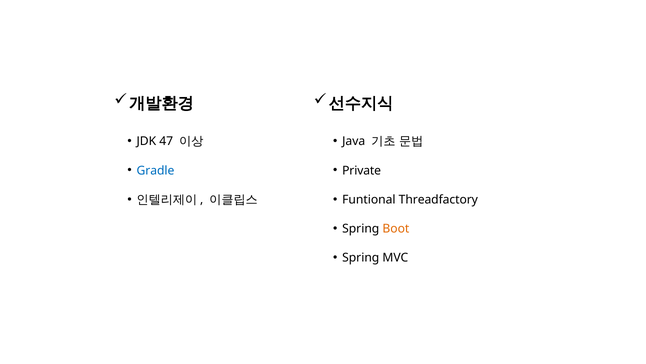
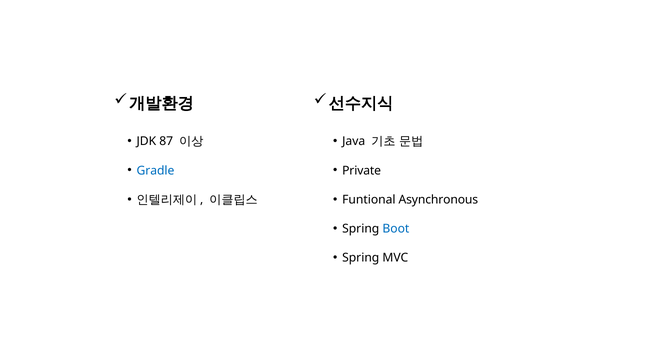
47: 47 -> 87
Threadfactory: Threadfactory -> Asynchronous
Boot colour: orange -> blue
